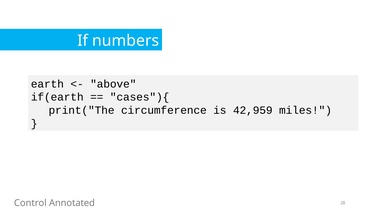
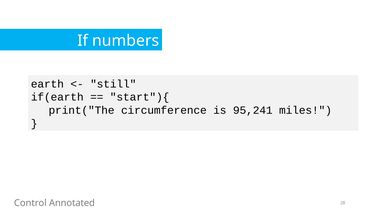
above: above -> still
cases"){: cases"){ -> start"){
42,959: 42,959 -> 95,241
